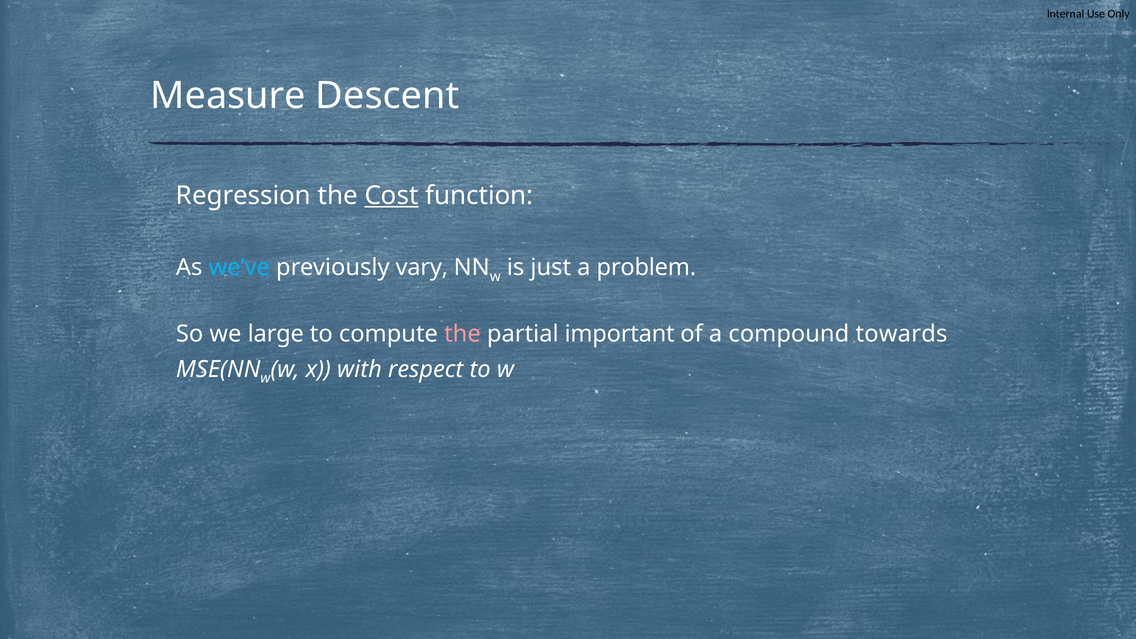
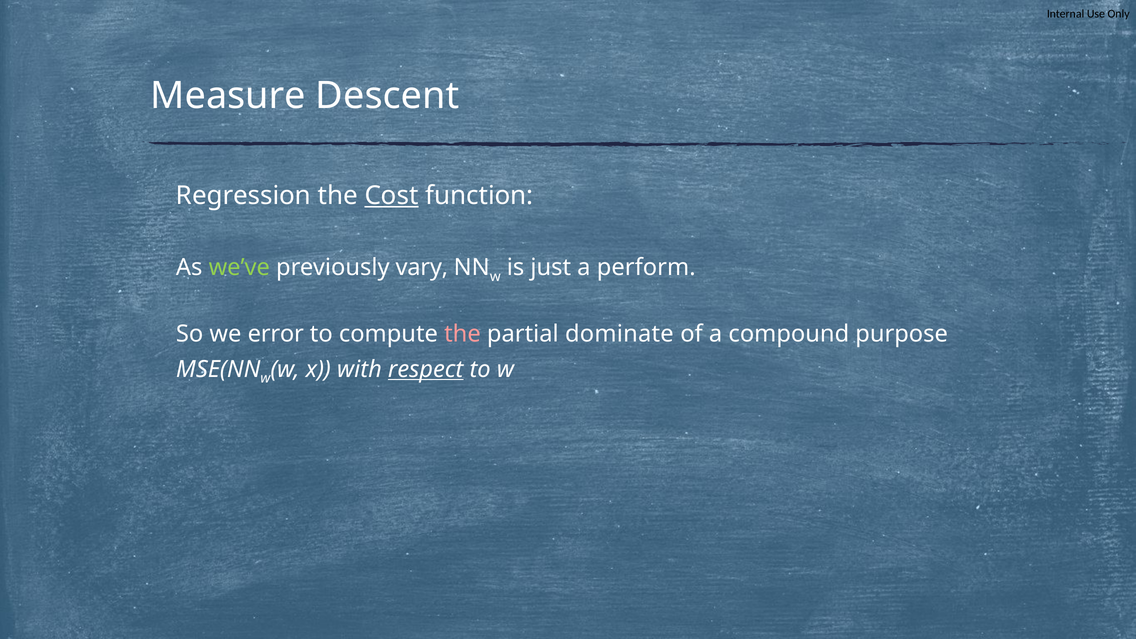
we’ve colour: light blue -> light green
problem: problem -> perform
large: large -> error
important: important -> dominate
towards: towards -> purpose
respect underline: none -> present
